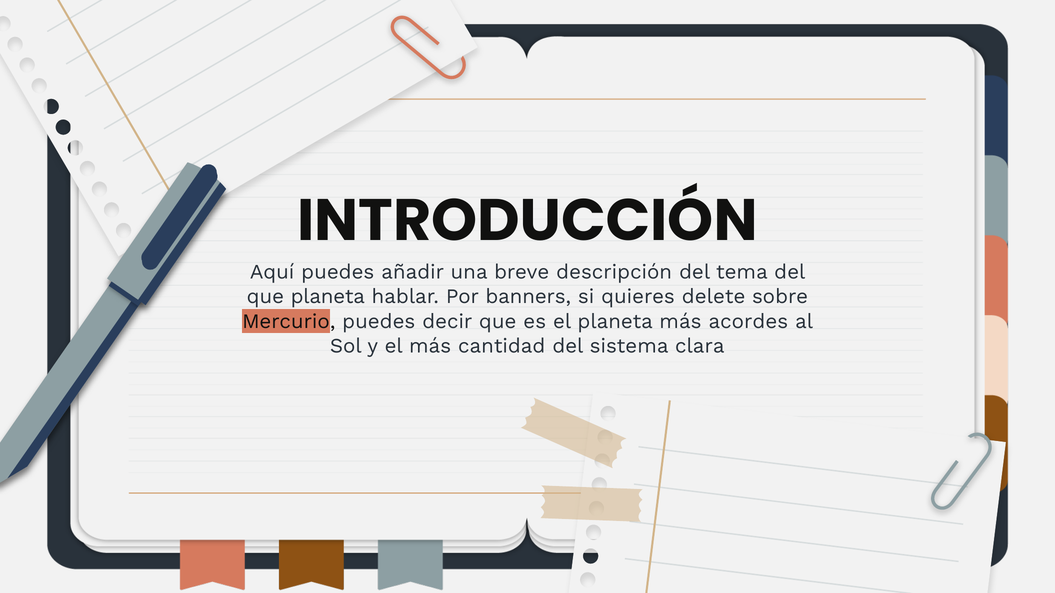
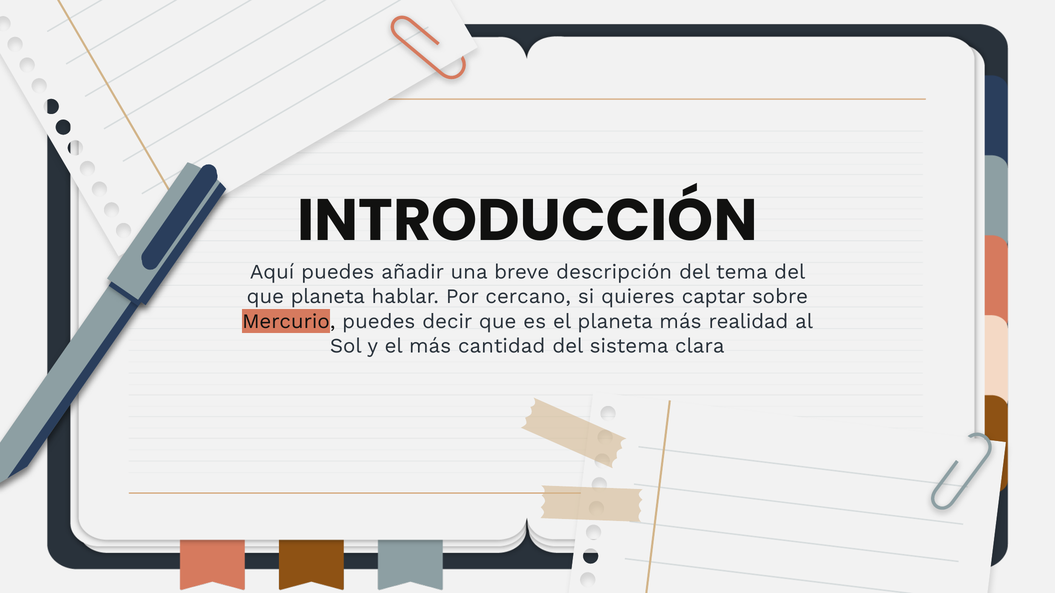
banners: banners -> cercano
delete: delete -> captar
acordes: acordes -> realidad
